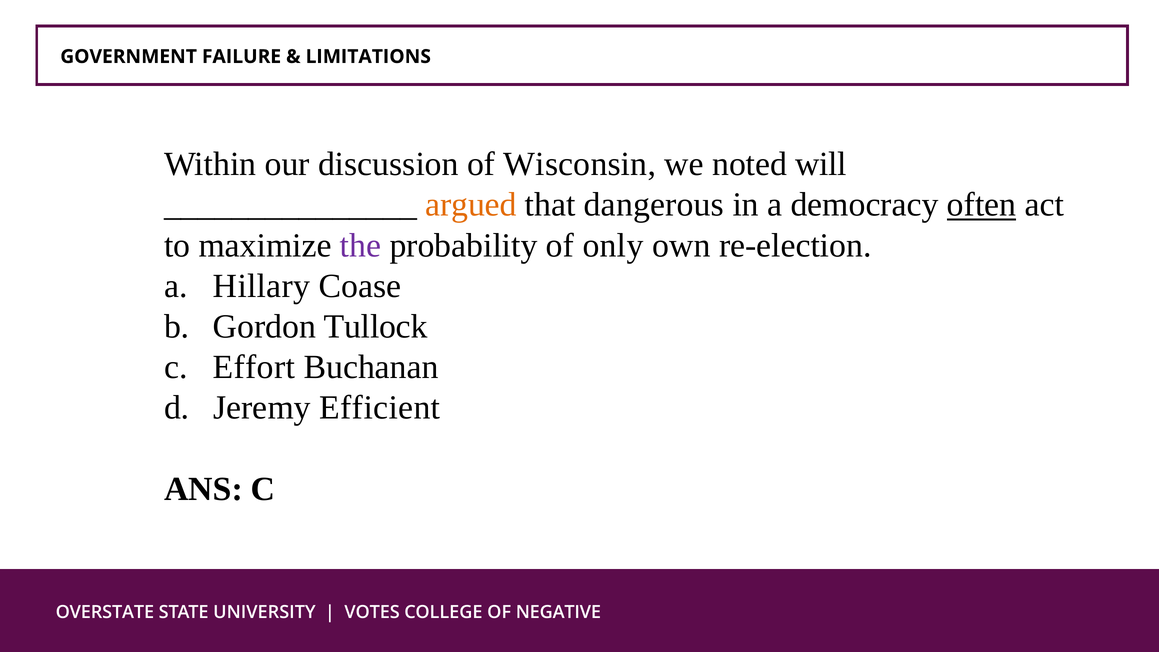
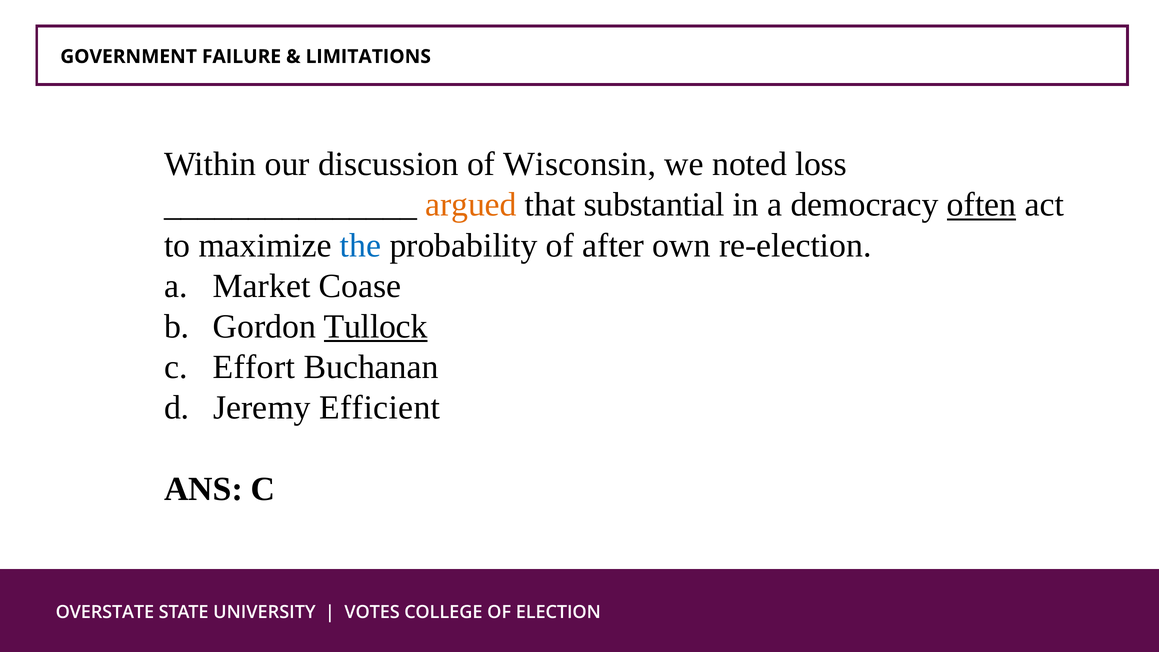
will: will -> loss
dangerous: dangerous -> substantial
the colour: purple -> blue
only: only -> after
Hillary: Hillary -> Market
Tullock underline: none -> present
NEGATIVE: NEGATIVE -> ELECTION
